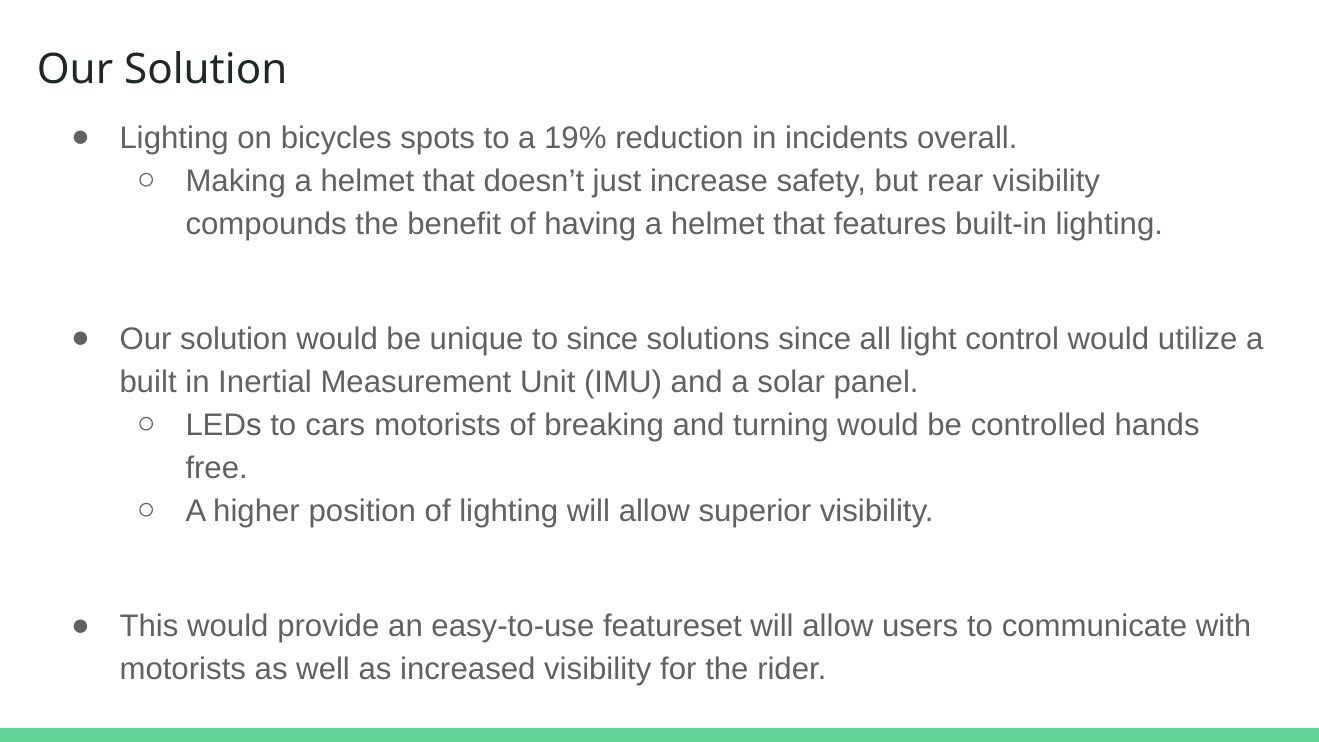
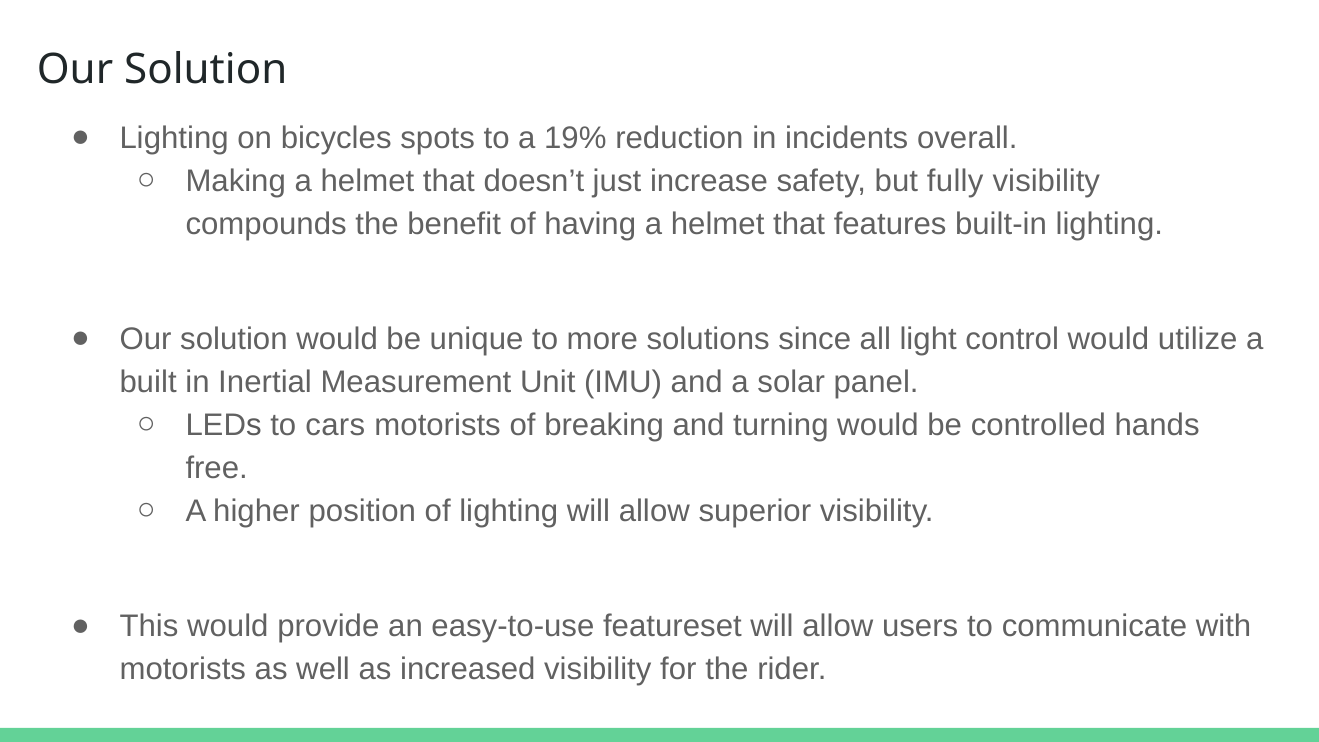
rear: rear -> fully
to since: since -> more
